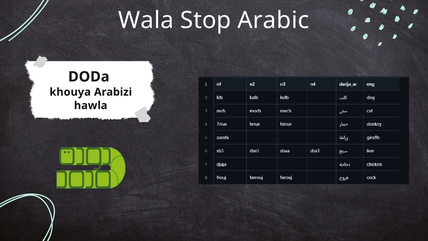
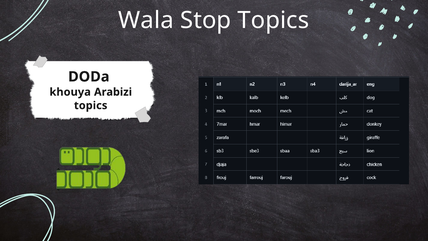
Stop Arabic: Arabic -> Topics
hawla at (91, 105): hawla -> topics
